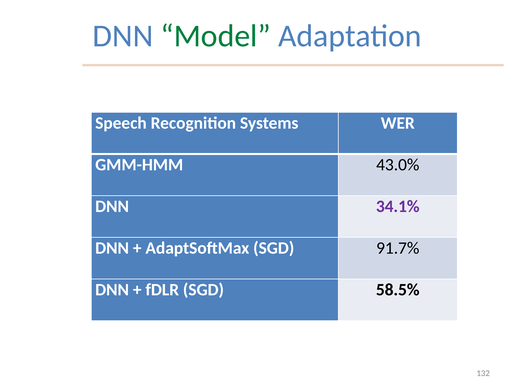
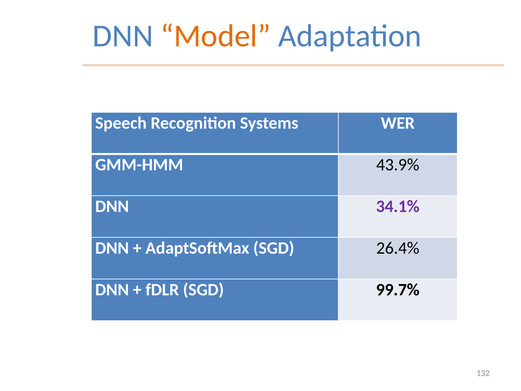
Model colour: green -> orange
43.0%: 43.0% -> 43.9%
91.7%: 91.7% -> 26.4%
58.5%: 58.5% -> 99.7%
